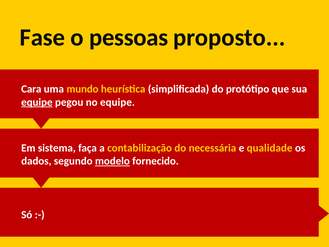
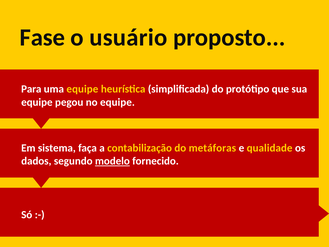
pessoas: pessoas -> usuário
Cara: Cara -> Para
uma mundo: mundo -> equipe
equipe at (37, 102) underline: present -> none
necessária: necessária -> metáforas
